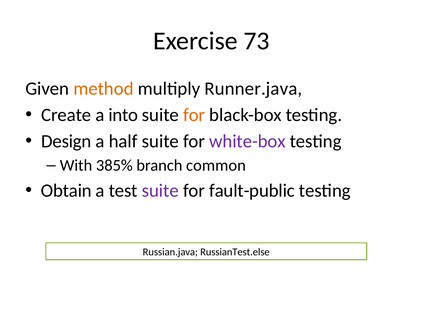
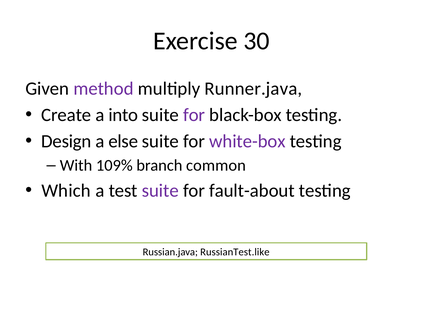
73: 73 -> 30
method colour: orange -> purple
for at (194, 115) colour: orange -> purple
half: half -> else
385%: 385% -> 109%
Obtain: Obtain -> Which
fault-public: fault-public -> fault-about
RussianTest.else: RussianTest.else -> RussianTest.like
